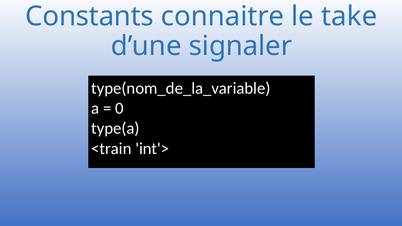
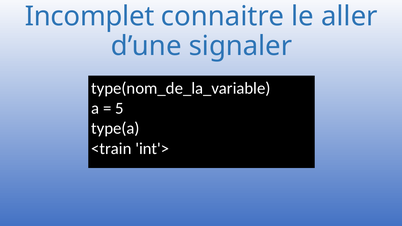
Constants: Constants -> Incomplet
take: take -> aller
0: 0 -> 5
